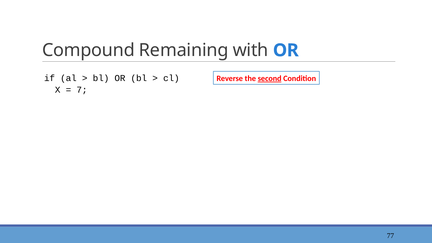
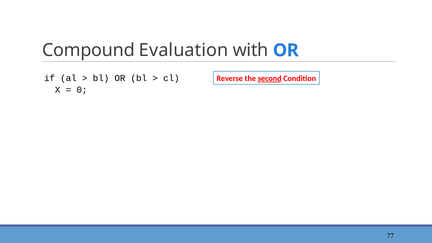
Remaining: Remaining -> Evaluation
7: 7 -> 0
